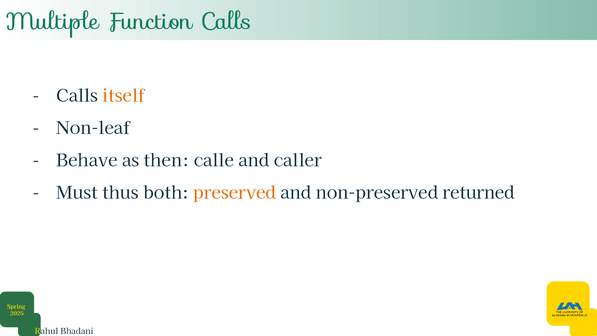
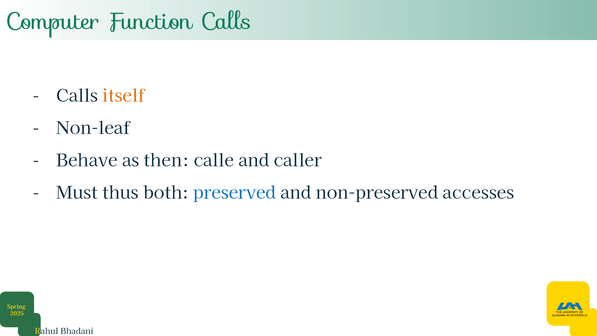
Multiple: Multiple -> Computer
preserved colour: orange -> blue
returned: returned -> accesses
